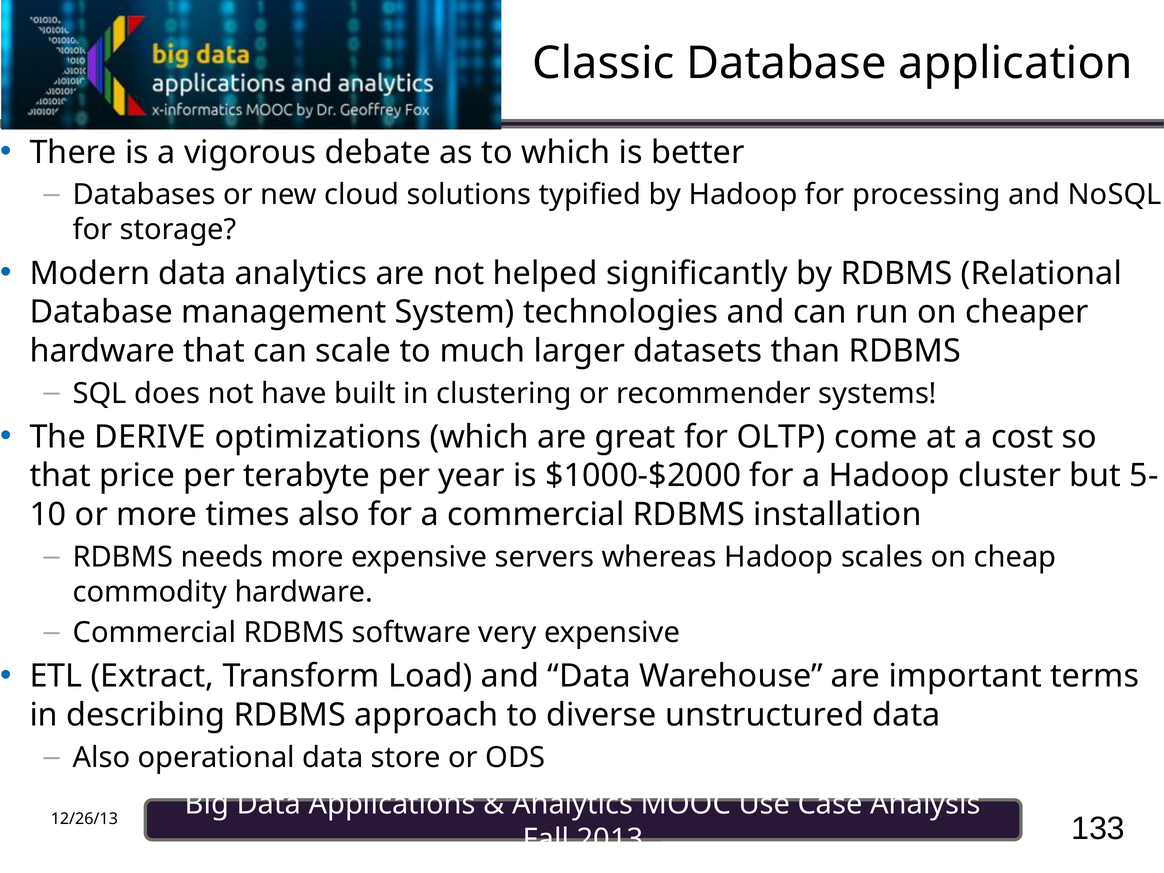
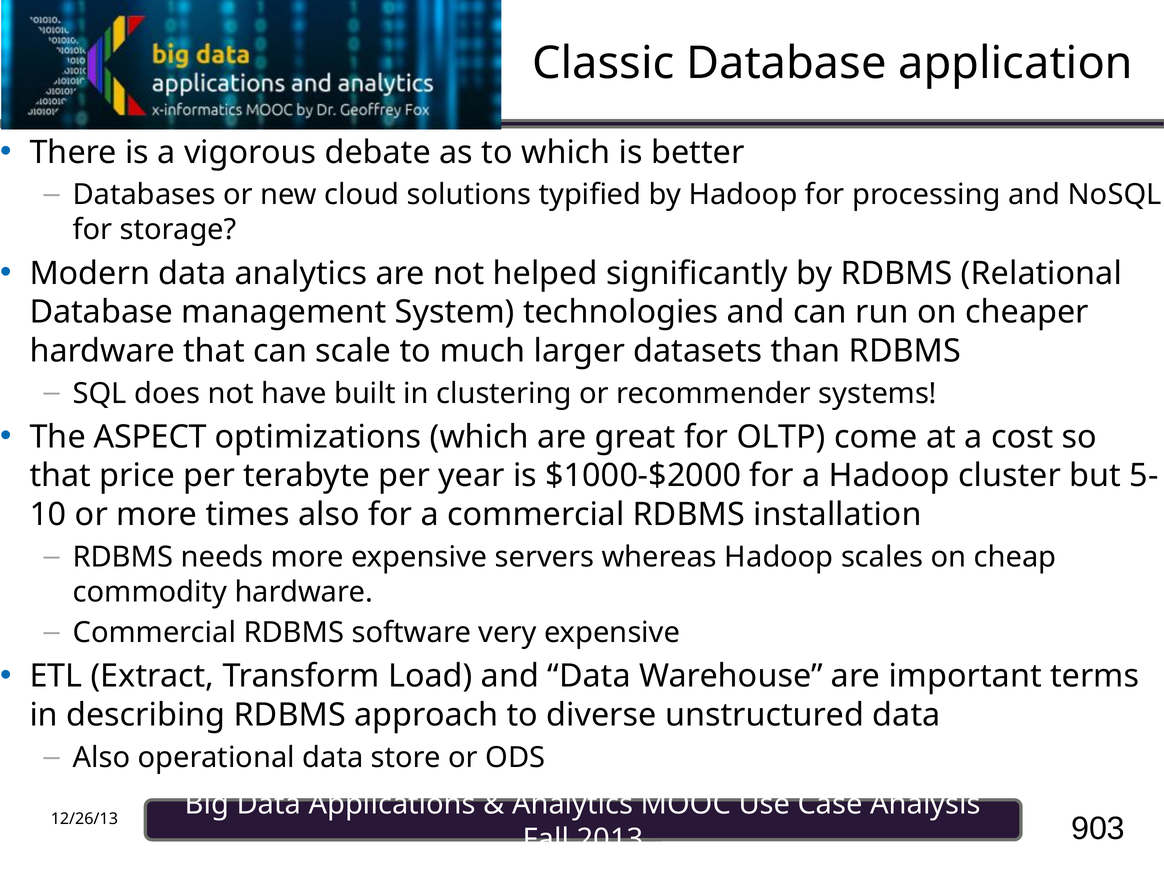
DERIVE: DERIVE -> ASPECT
133: 133 -> 903
